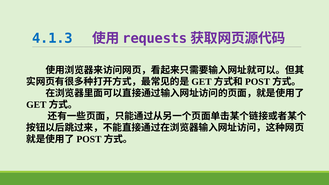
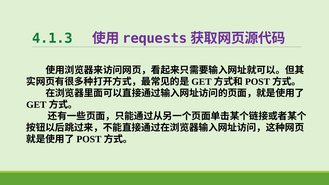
4.1.3 colour: blue -> green
